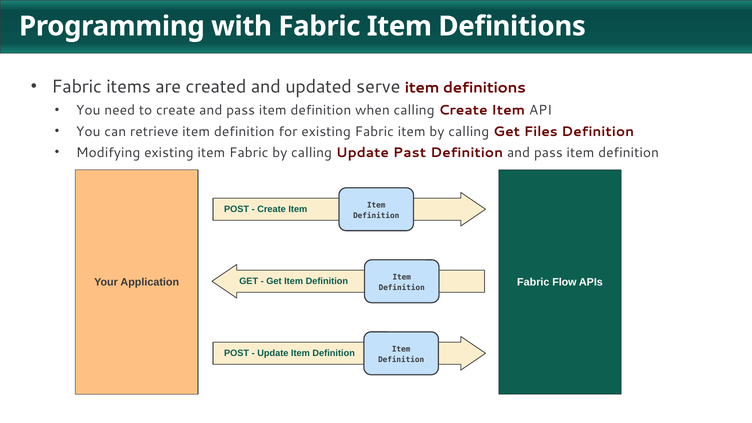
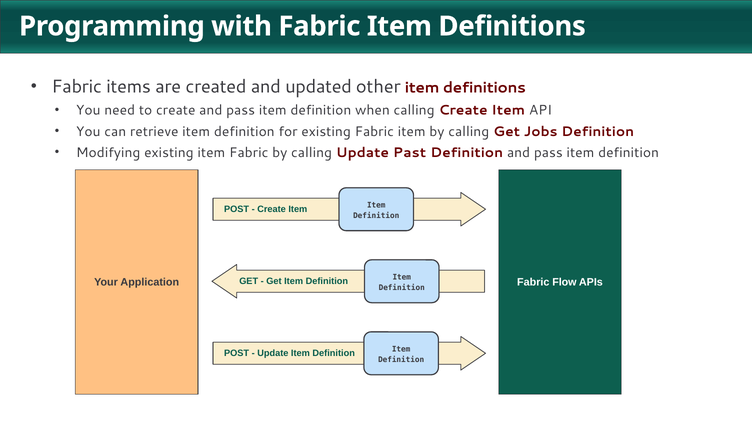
serve: serve -> other
Files: Files -> Jobs
